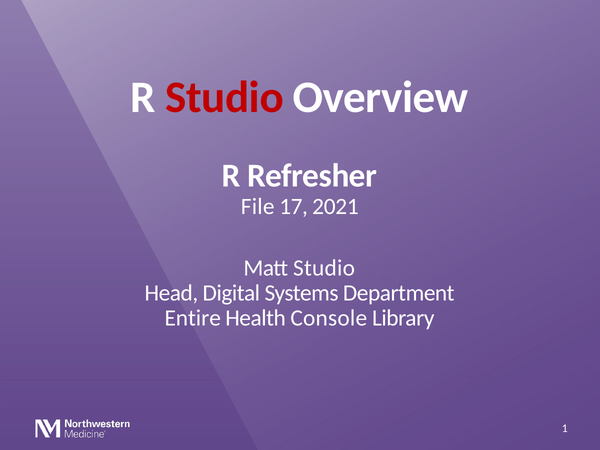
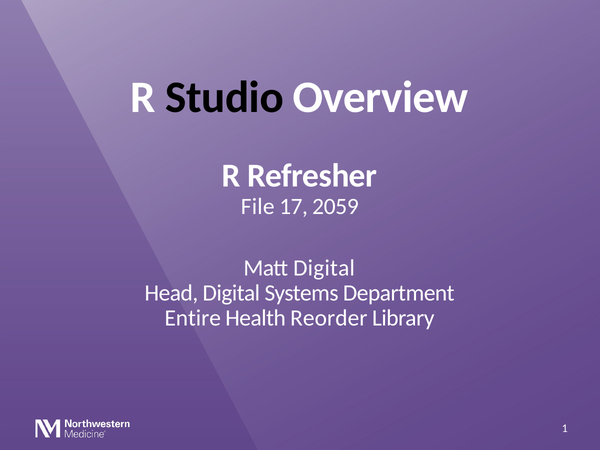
Studio at (224, 98) colour: red -> black
2021: 2021 -> 2059
Matt Studio: Studio -> Digital
Console: Console -> Reorder
